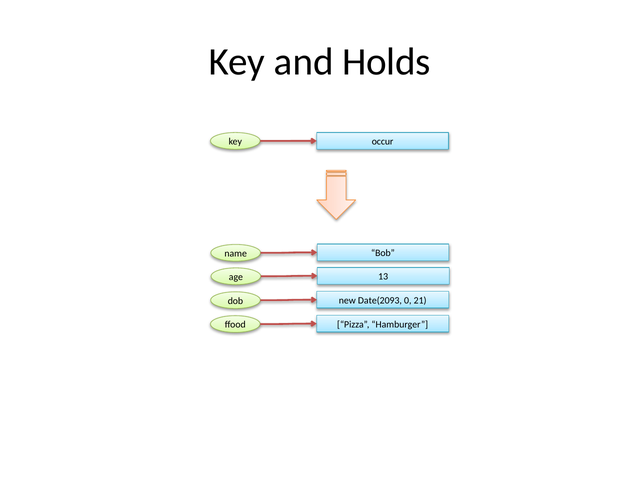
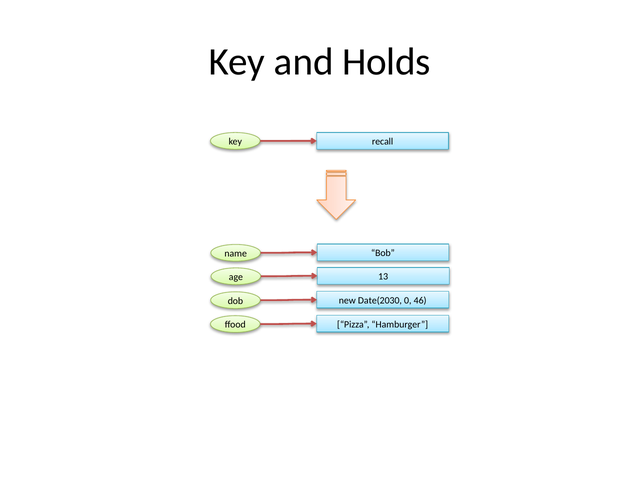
occur: occur -> recall
Date(2093: Date(2093 -> Date(2030
21: 21 -> 46
